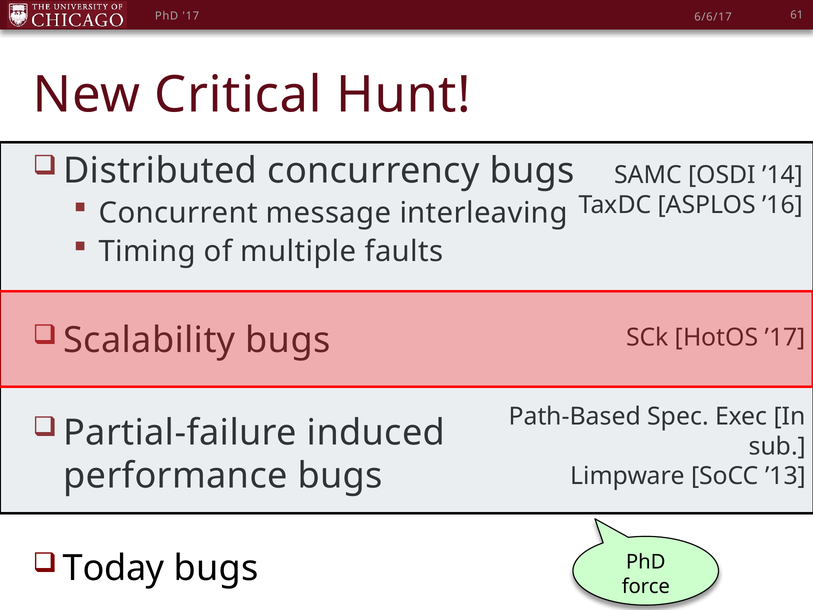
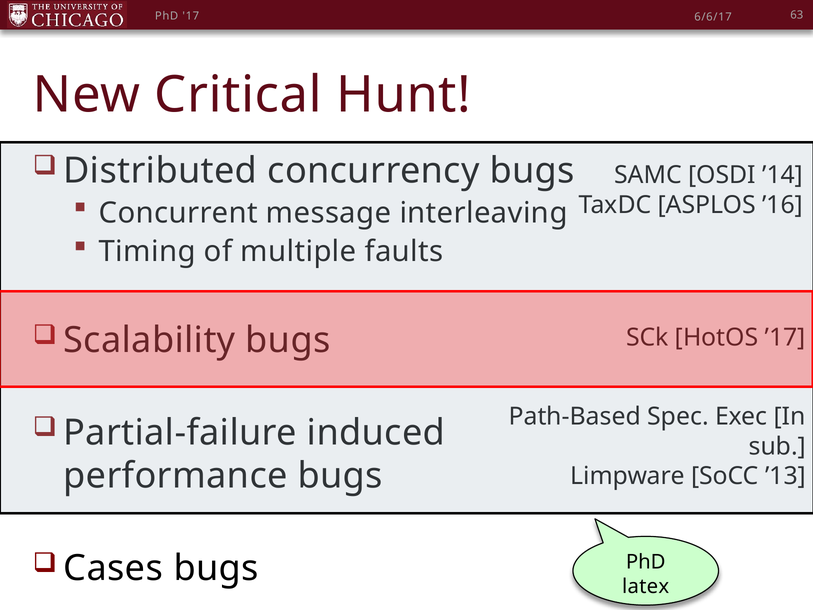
61: 61 -> 63
Today: Today -> Cases
force: force -> latex
